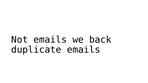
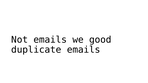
back: back -> good
